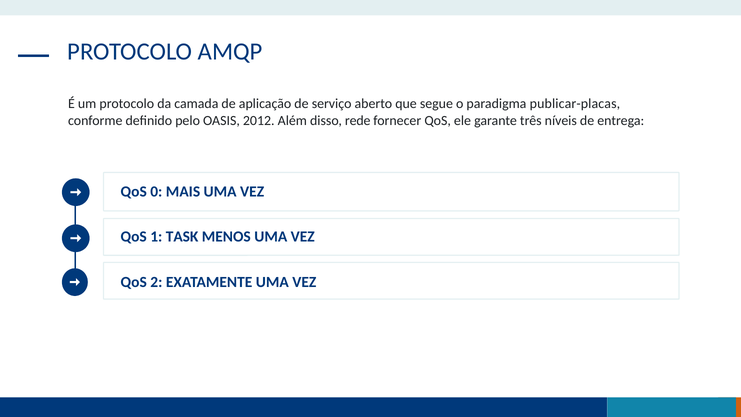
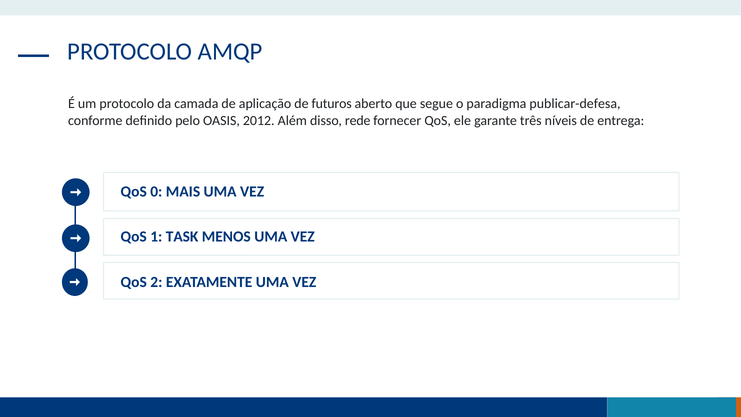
serviço: serviço -> futuros
publicar-placas: publicar-placas -> publicar-defesa
